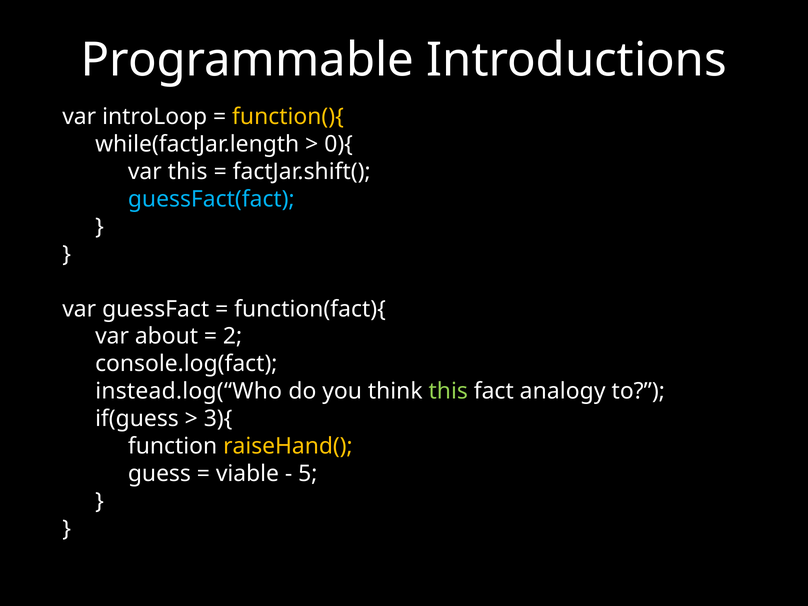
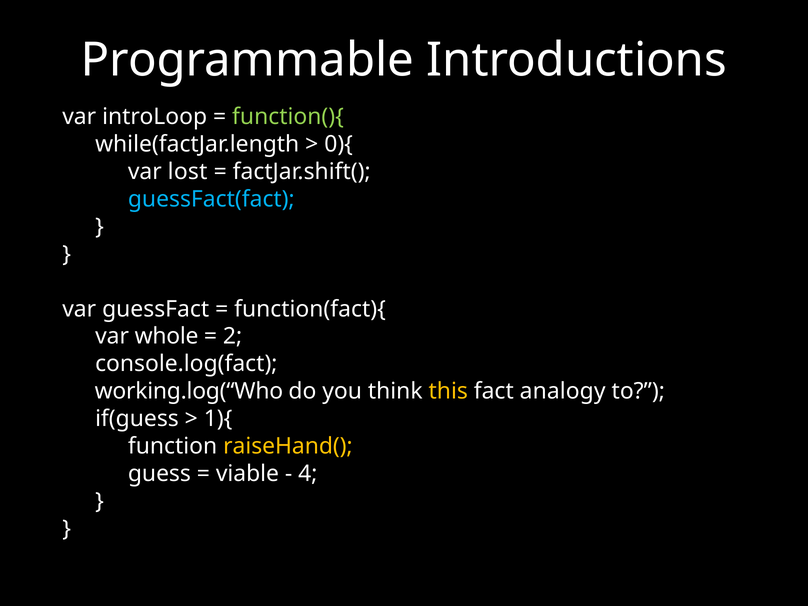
function(){ colour: yellow -> light green
var this: this -> lost
about: about -> whole
instead.log(“Who: instead.log(“Who -> working.log(“Who
this at (448, 391) colour: light green -> yellow
3){: 3){ -> 1){
5: 5 -> 4
